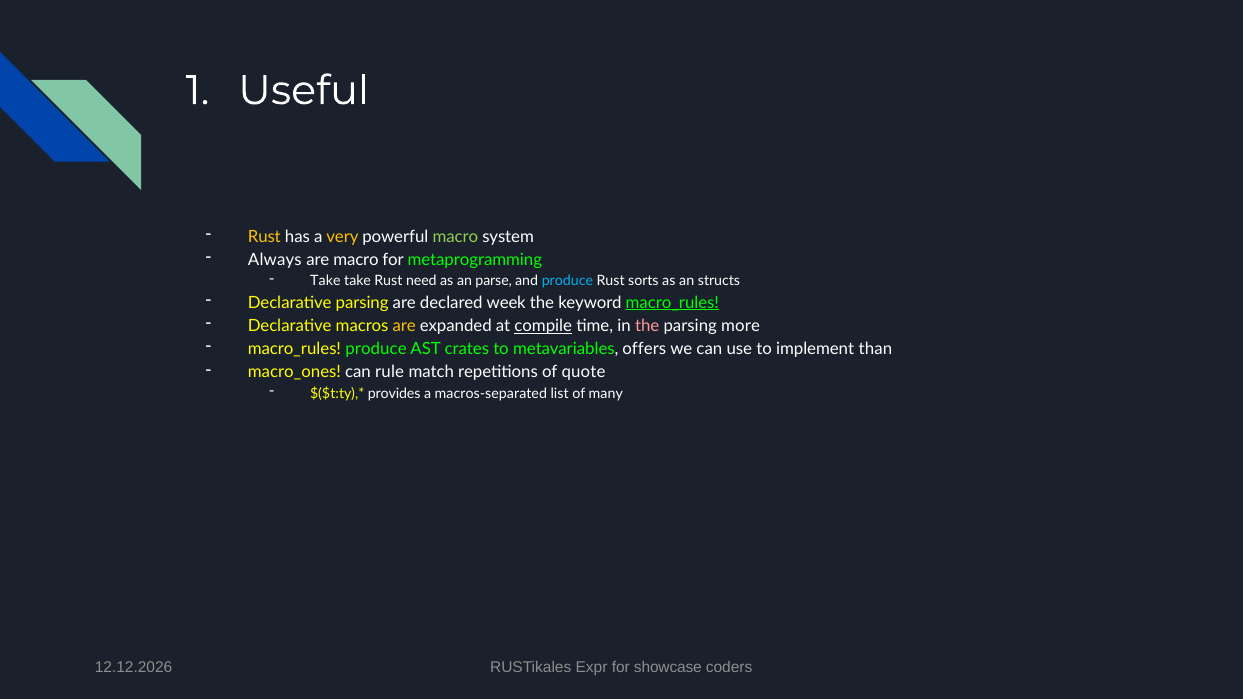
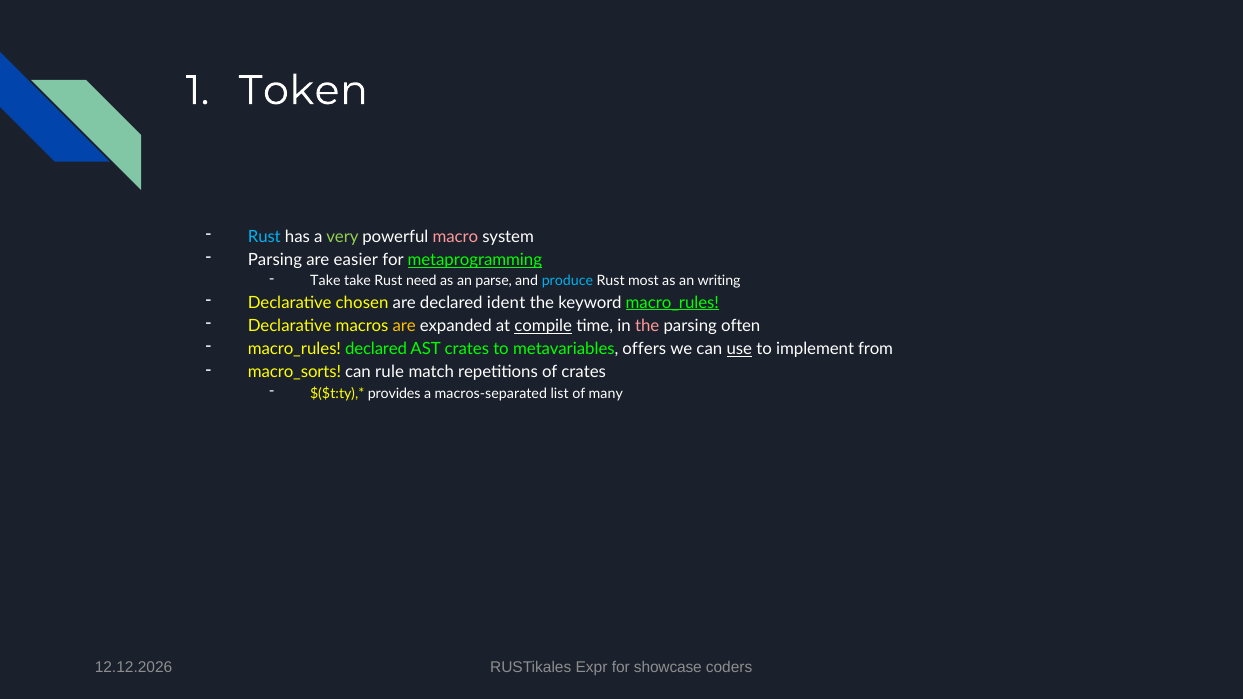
Useful: Useful -> Token
Rust at (264, 237) colour: yellow -> light blue
very colour: yellow -> light green
macro at (455, 237) colour: light green -> pink
Always at (275, 260): Always -> Parsing
are macro: macro -> easier
metaprogramming underline: none -> present
sorts: sorts -> most
structs: structs -> writing
Declarative parsing: parsing -> chosen
week: week -> ident
more: more -> often
macro_rules produce: produce -> declared
use underline: none -> present
than: than -> from
macro_ones: macro_ones -> macro_sorts
of quote: quote -> crates
